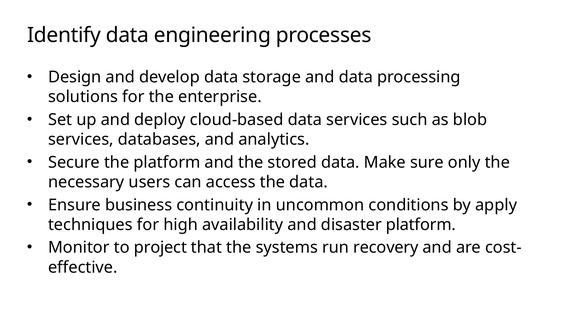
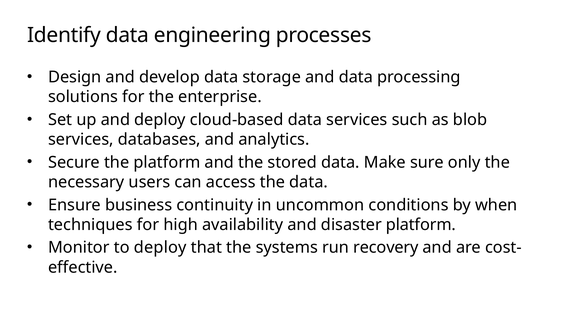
apply: apply -> when
to project: project -> deploy
